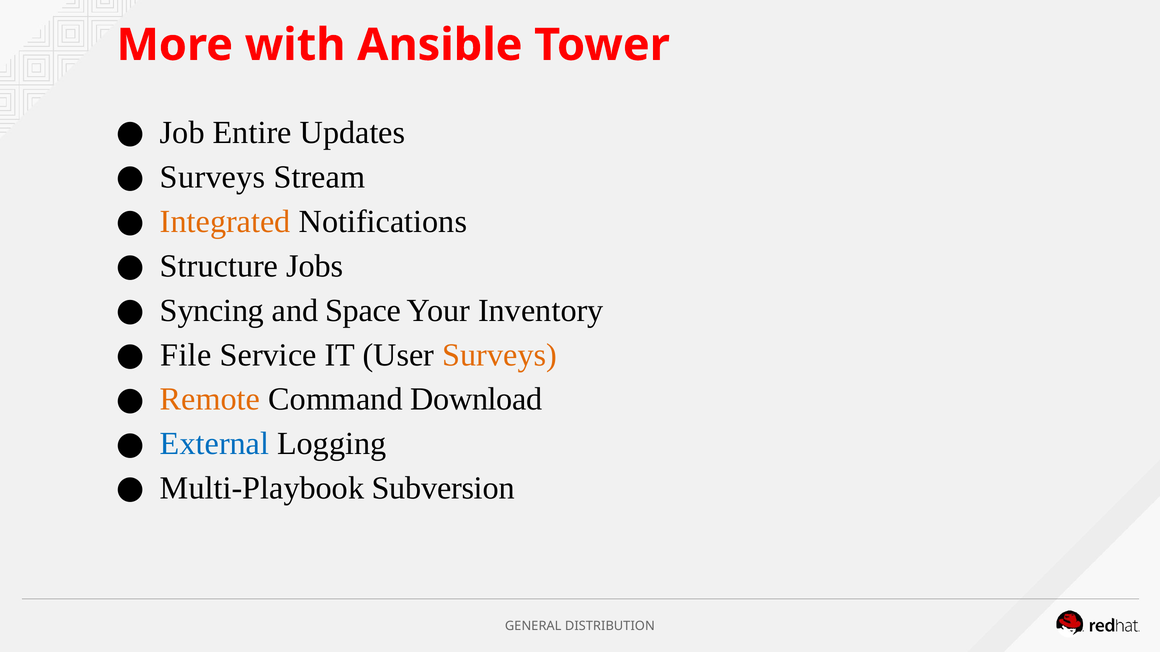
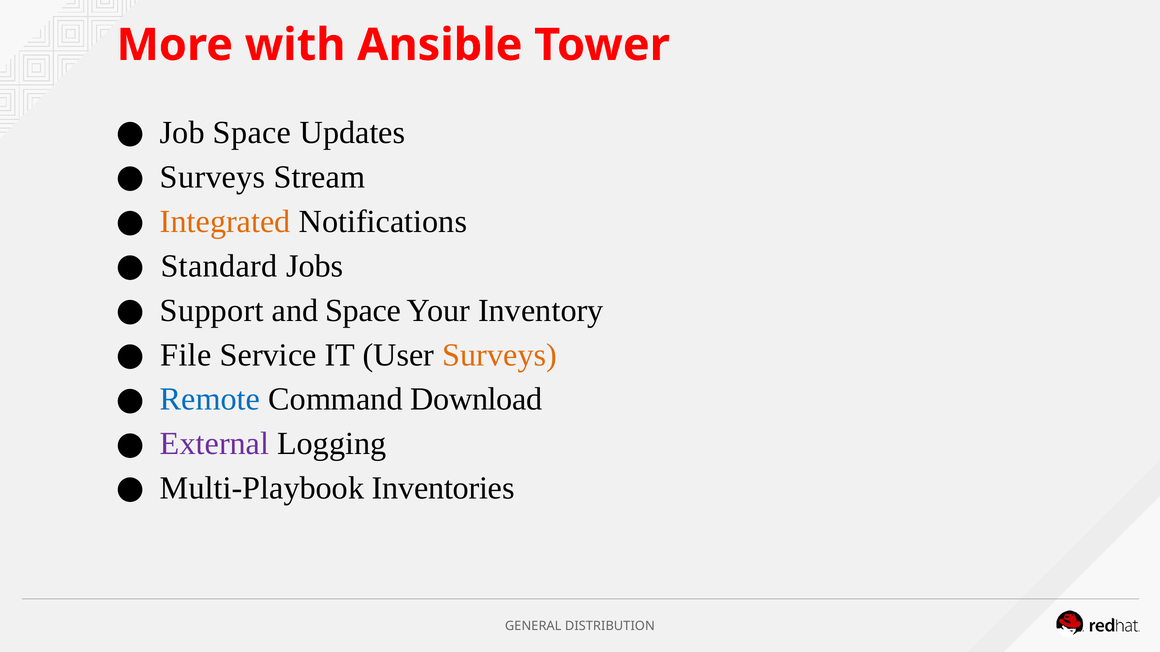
Job Entire: Entire -> Space
Structure: Structure -> Standard
Syncing: Syncing -> Support
Remote colour: orange -> blue
External colour: blue -> purple
Subversion: Subversion -> Inventories
